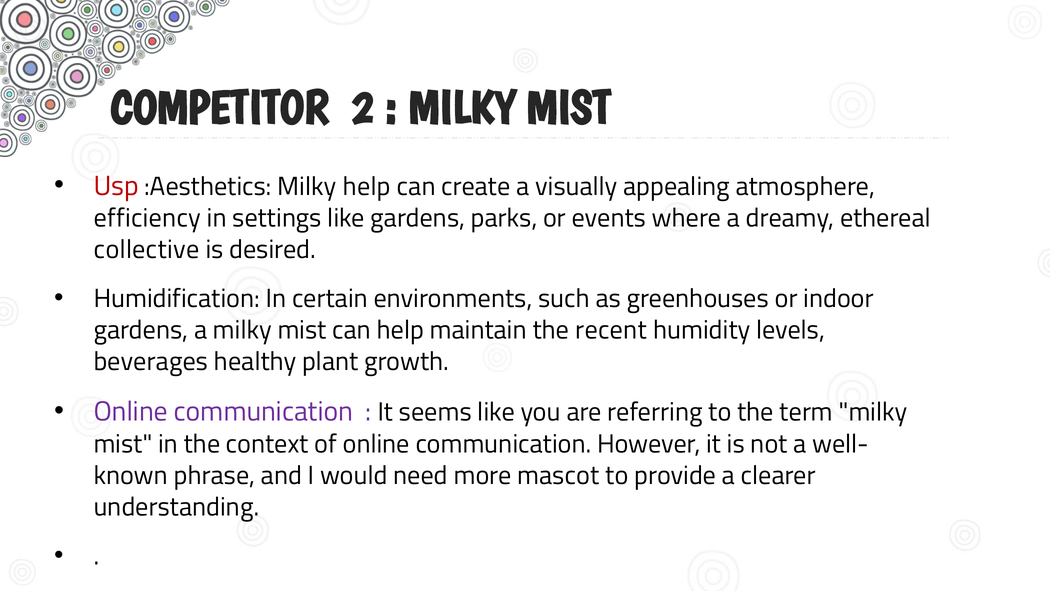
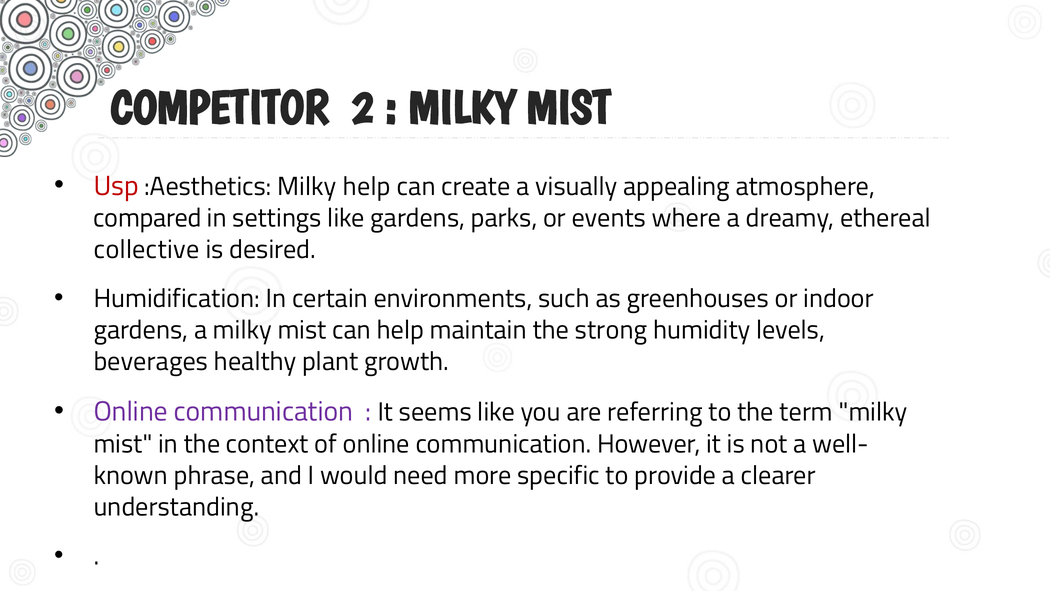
efficiency: efficiency -> compared
recent: recent -> strong
mascot: mascot -> specific
